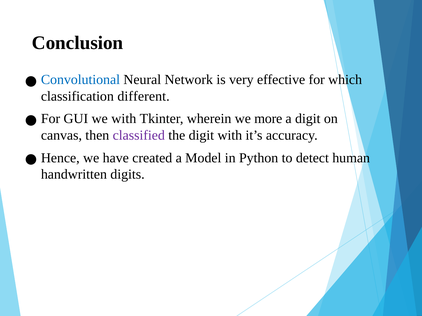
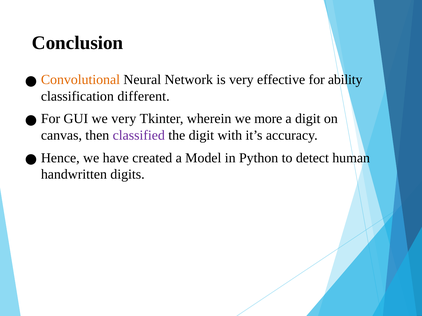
Convolutional colour: blue -> orange
which: which -> ability
we with: with -> very
